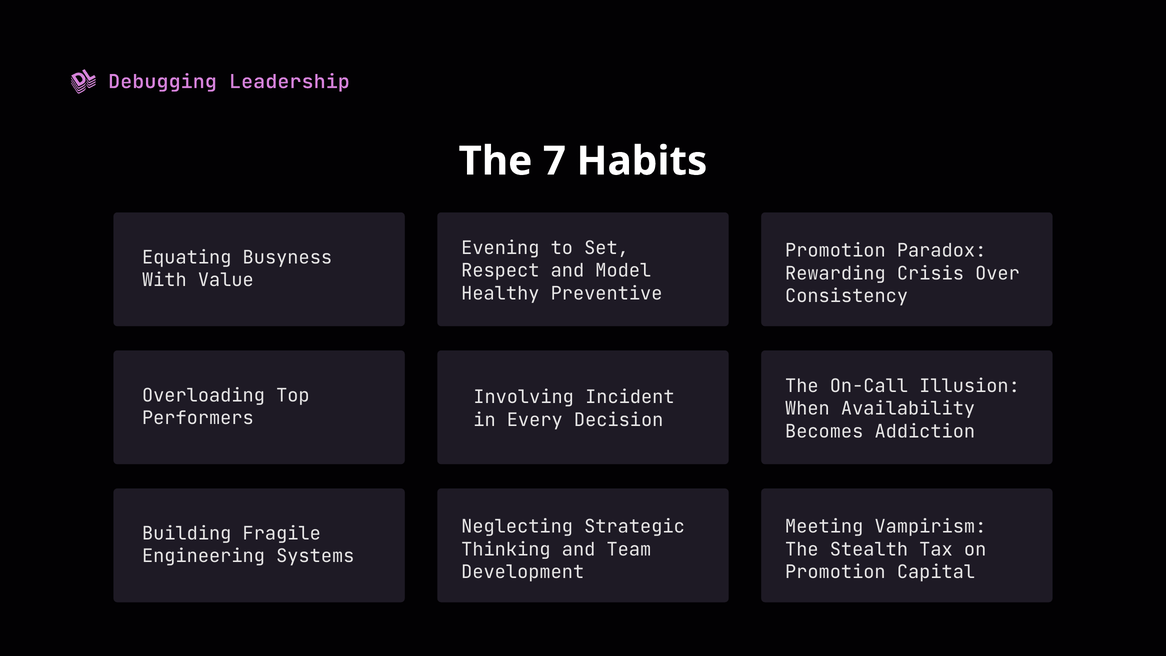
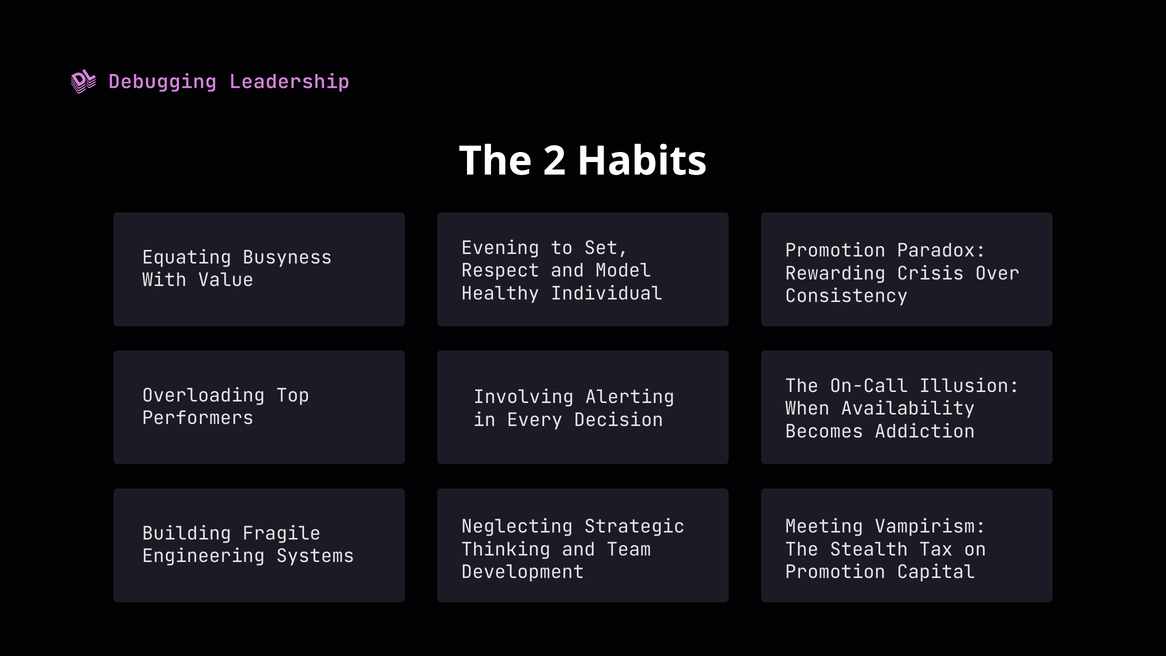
7: 7 -> 2
Preventive: Preventive -> Individual
Incident: Incident -> Alerting
